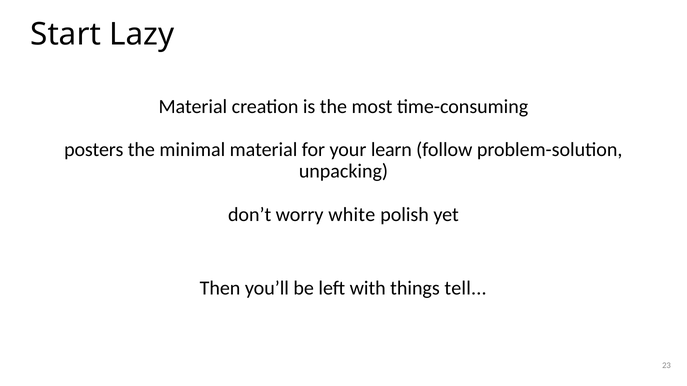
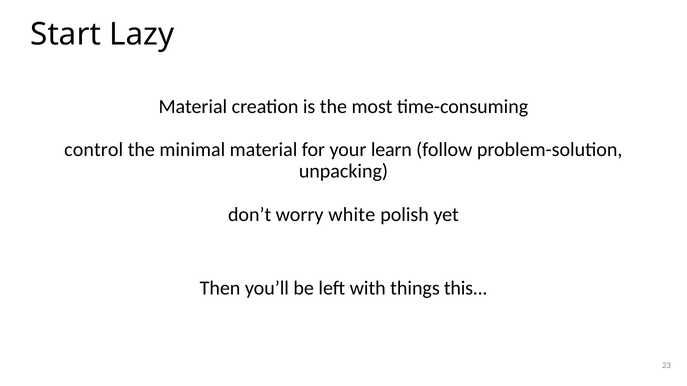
posters: posters -> control
tell: tell -> this
